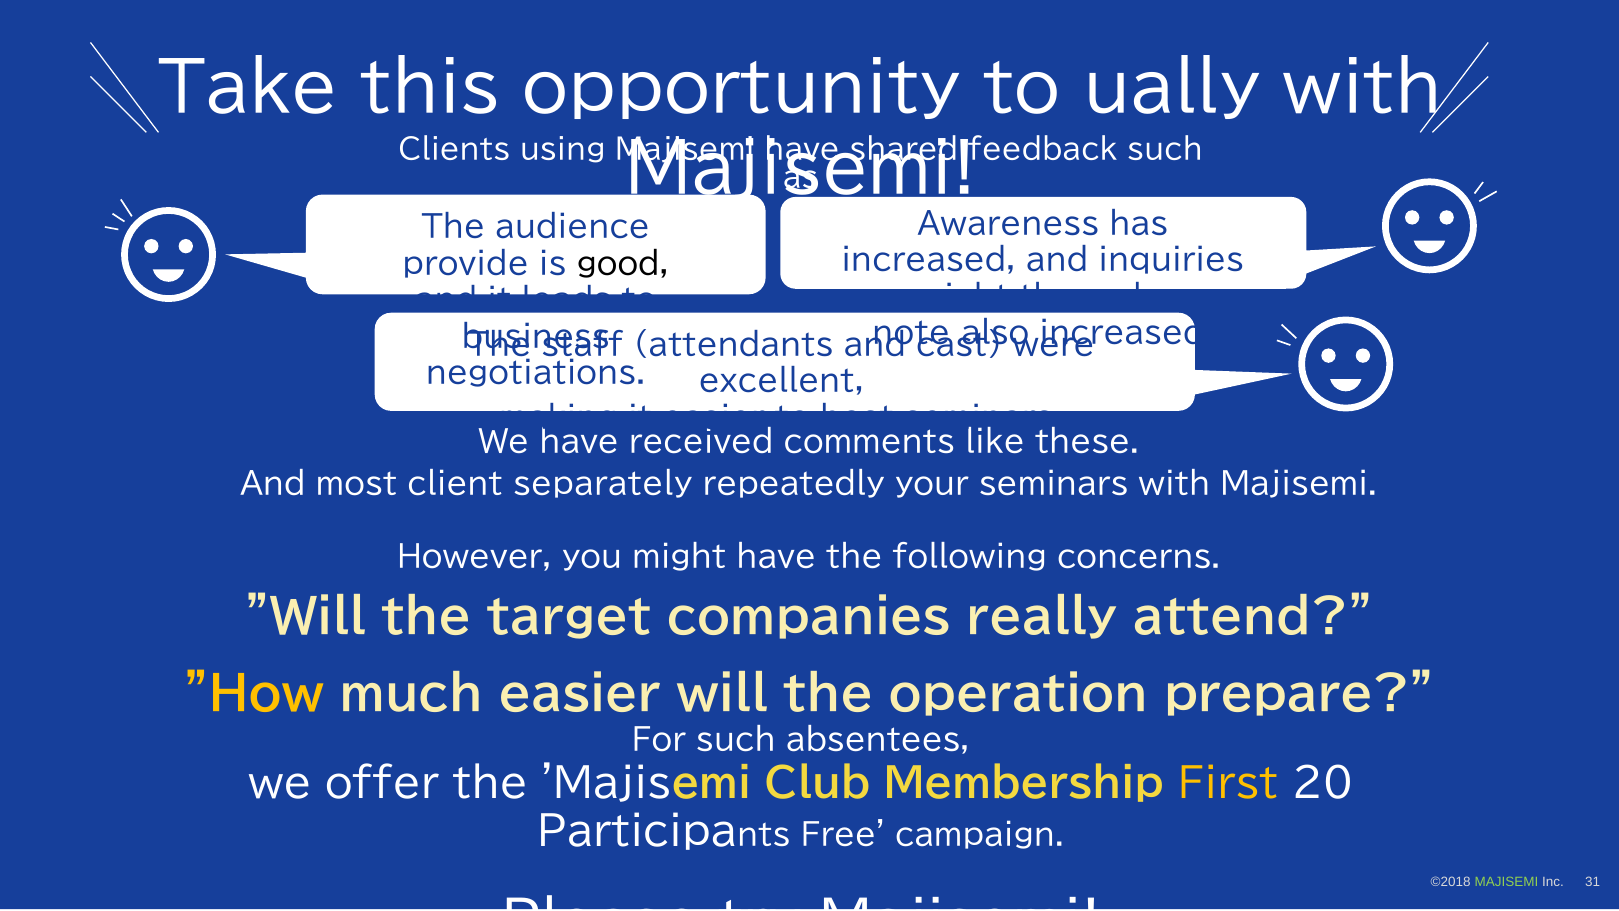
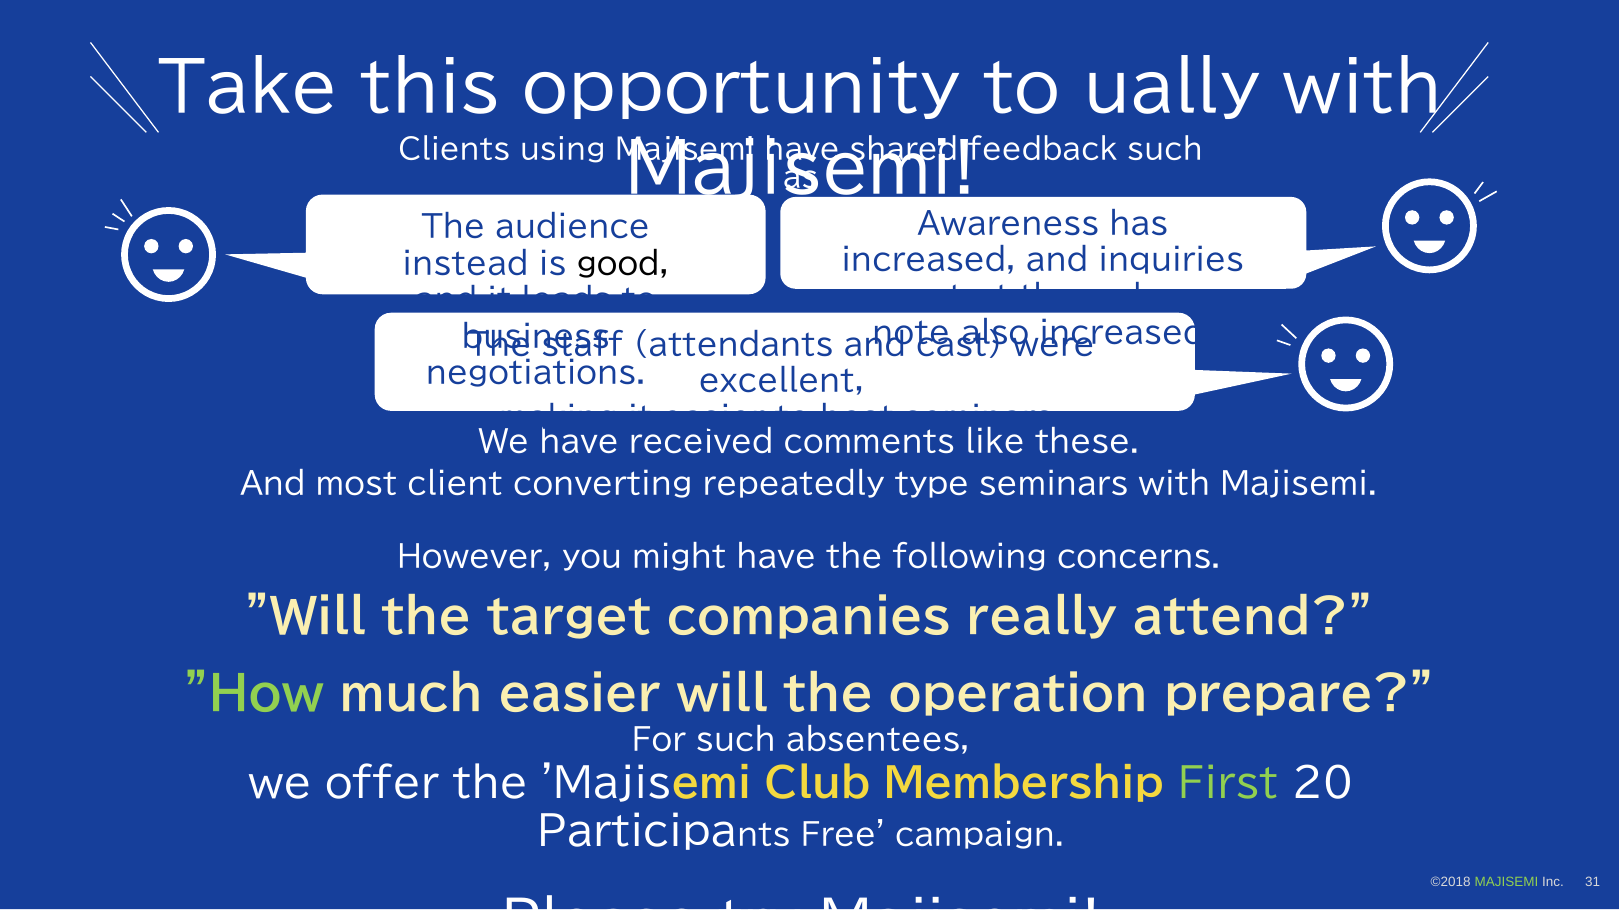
provide: provide -> instead
right: right -> start
separately: separately -> converting
your: your -> type
How colour: yellow -> light green
First colour: yellow -> light green
